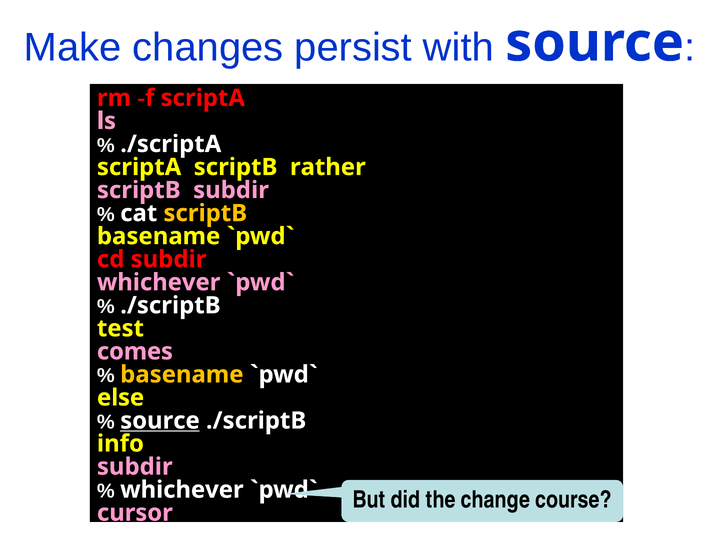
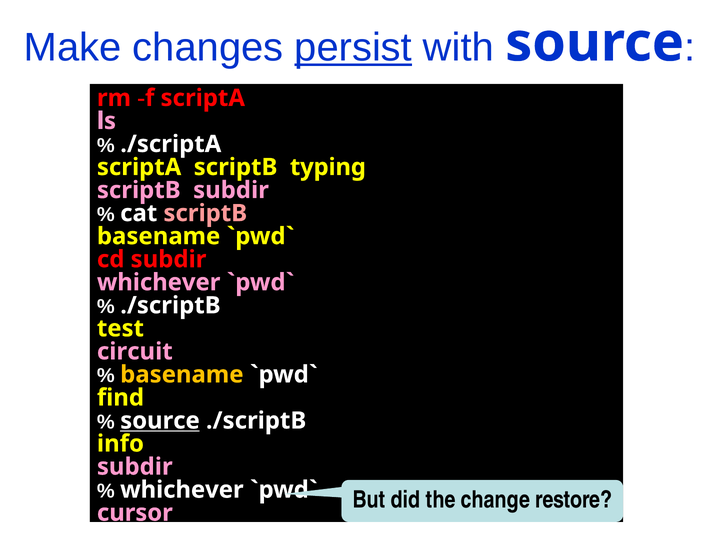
persist underline: none -> present
rather: rather -> typing
scriptB at (205, 213) colour: yellow -> pink
comes: comes -> circuit
else: else -> find
course: course -> restore
